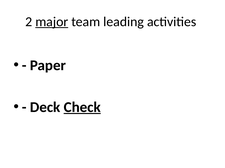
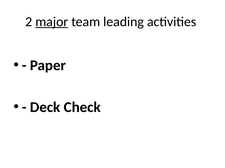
Check underline: present -> none
